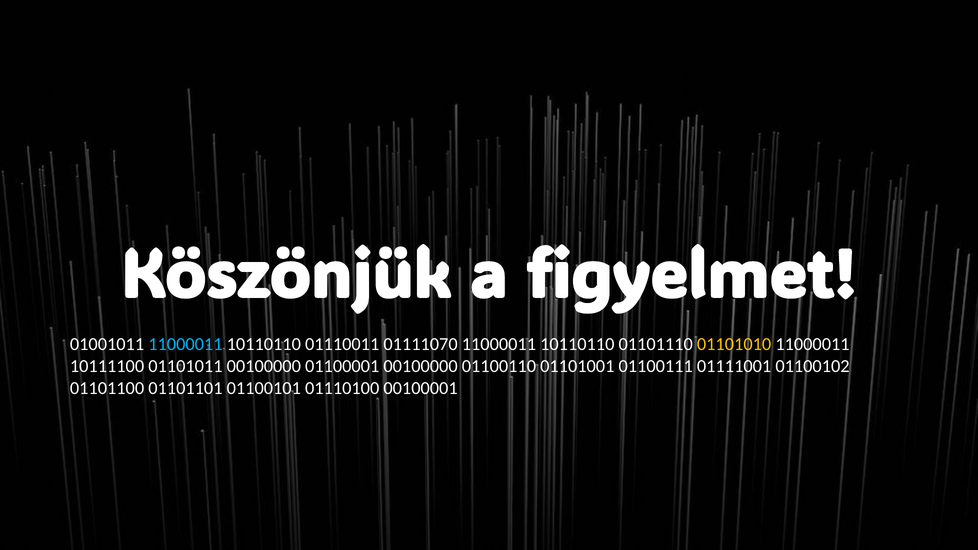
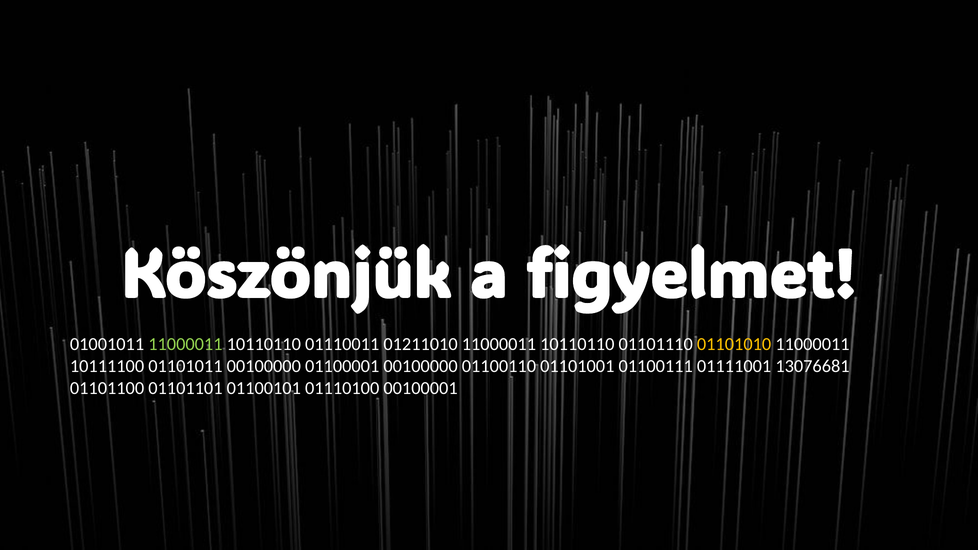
11000011 at (185, 344) colour: light blue -> light green
01111070: 01111070 -> 01211010
01100102: 01100102 -> 13076681
